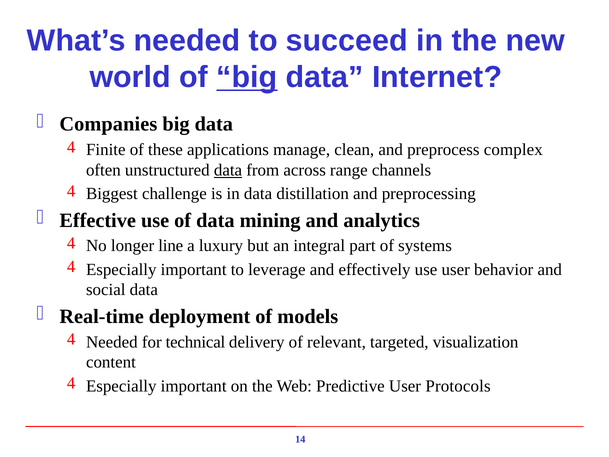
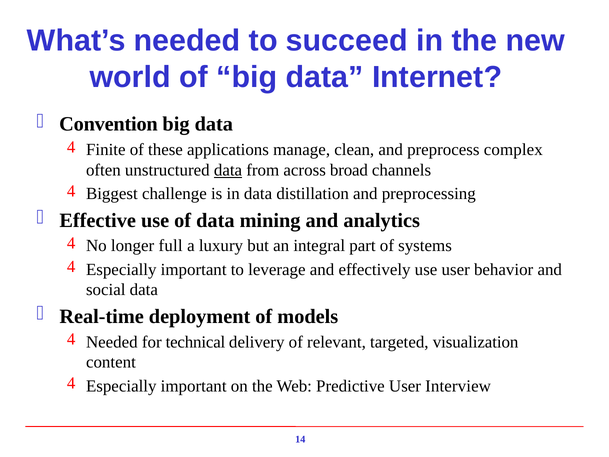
big at (247, 77) underline: present -> none
Companies: Companies -> Convention
range: range -> broad
line: line -> full
Protocols: Protocols -> Interview
